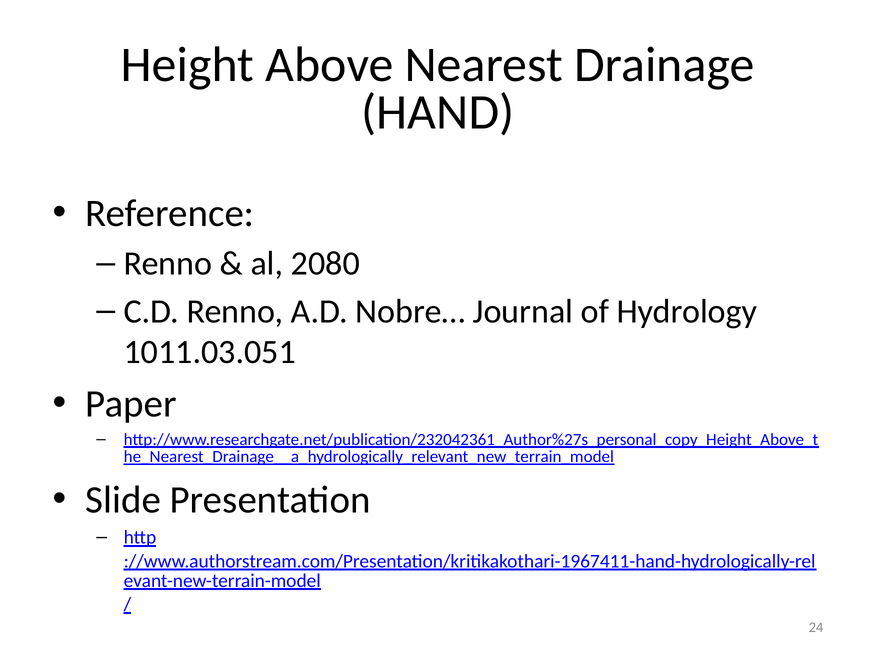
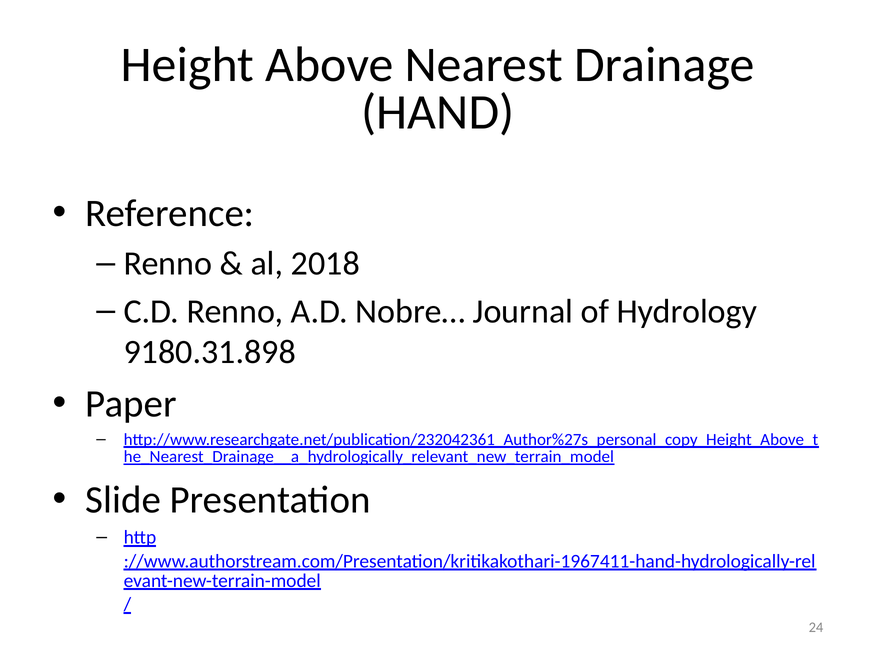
2080: 2080 -> 2018
1011.03.051: 1011.03.051 -> 9180.31.898
